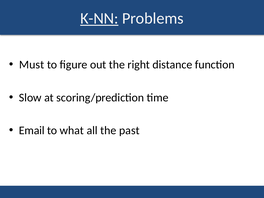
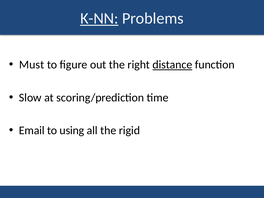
distance underline: none -> present
what: what -> using
past: past -> rigid
